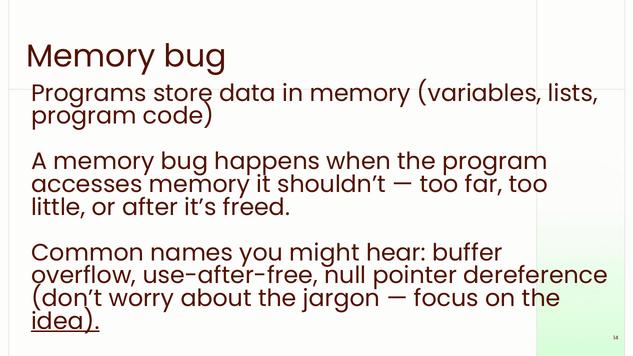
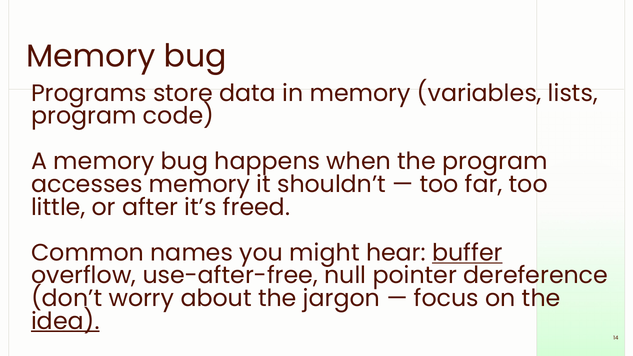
buffer underline: none -> present
